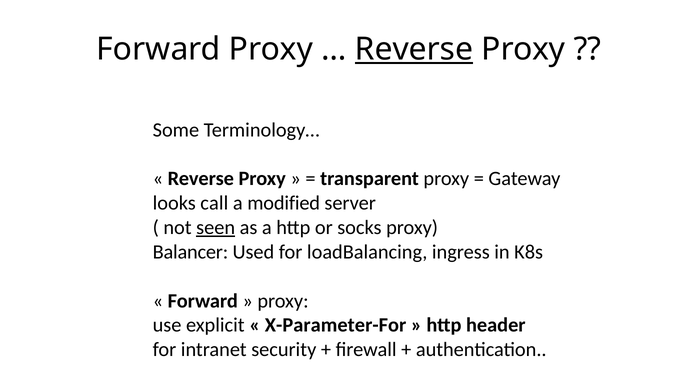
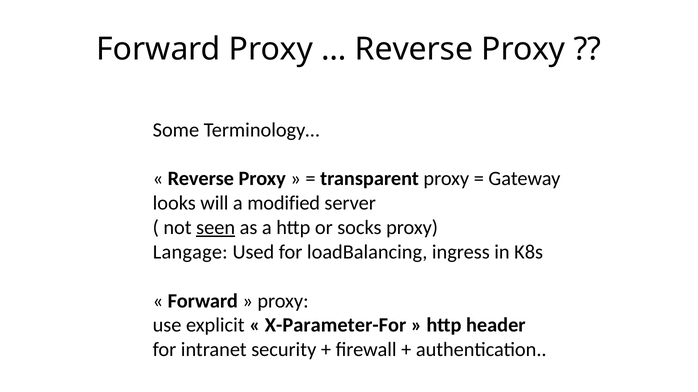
Reverse at (414, 50) underline: present -> none
call: call -> will
Balancer: Balancer -> Langage
